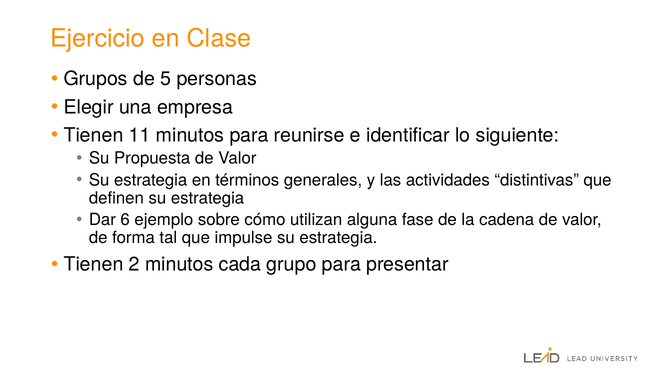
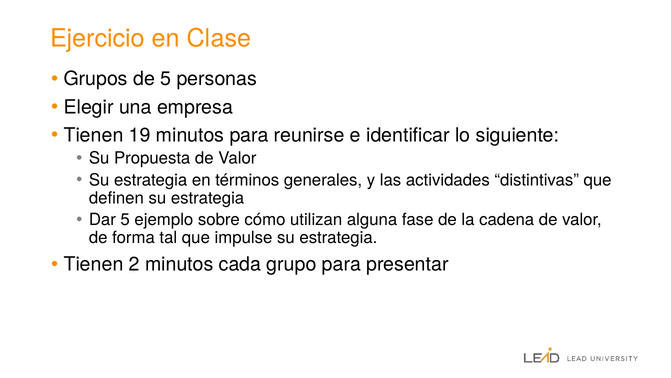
11: 11 -> 19
Dar 6: 6 -> 5
